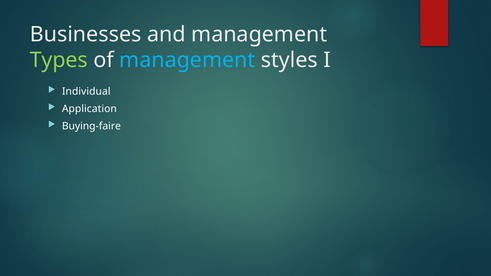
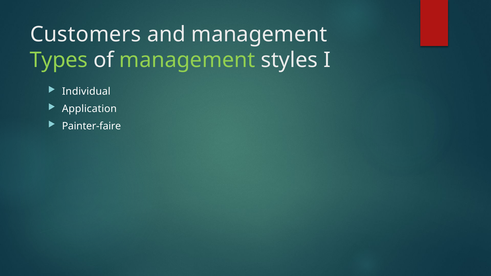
Businesses: Businesses -> Customers
management at (187, 60) colour: light blue -> light green
Buying-faire: Buying-faire -> Painter-faire
